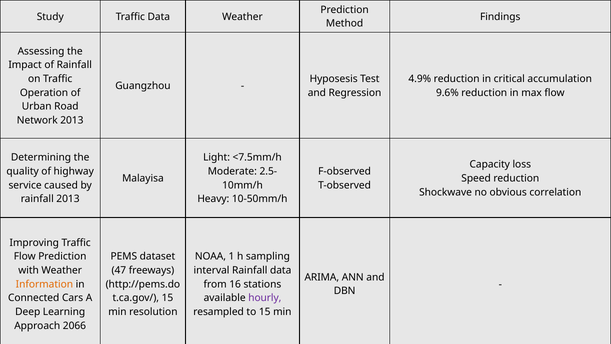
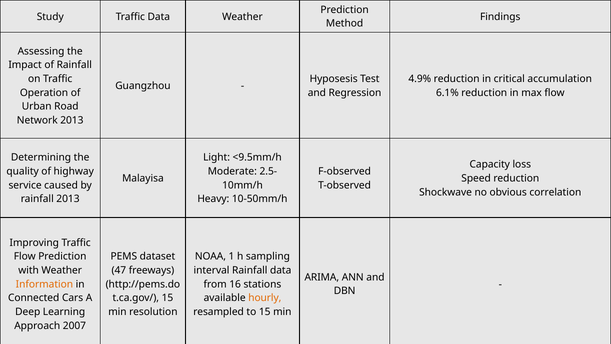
9.6%: 9.6% -> 6.1%
<7.5mm/h: <7.5mm/h -> <9.5mm/h
hourly colour: purple -> orange
2066: 2066 -> 2007
